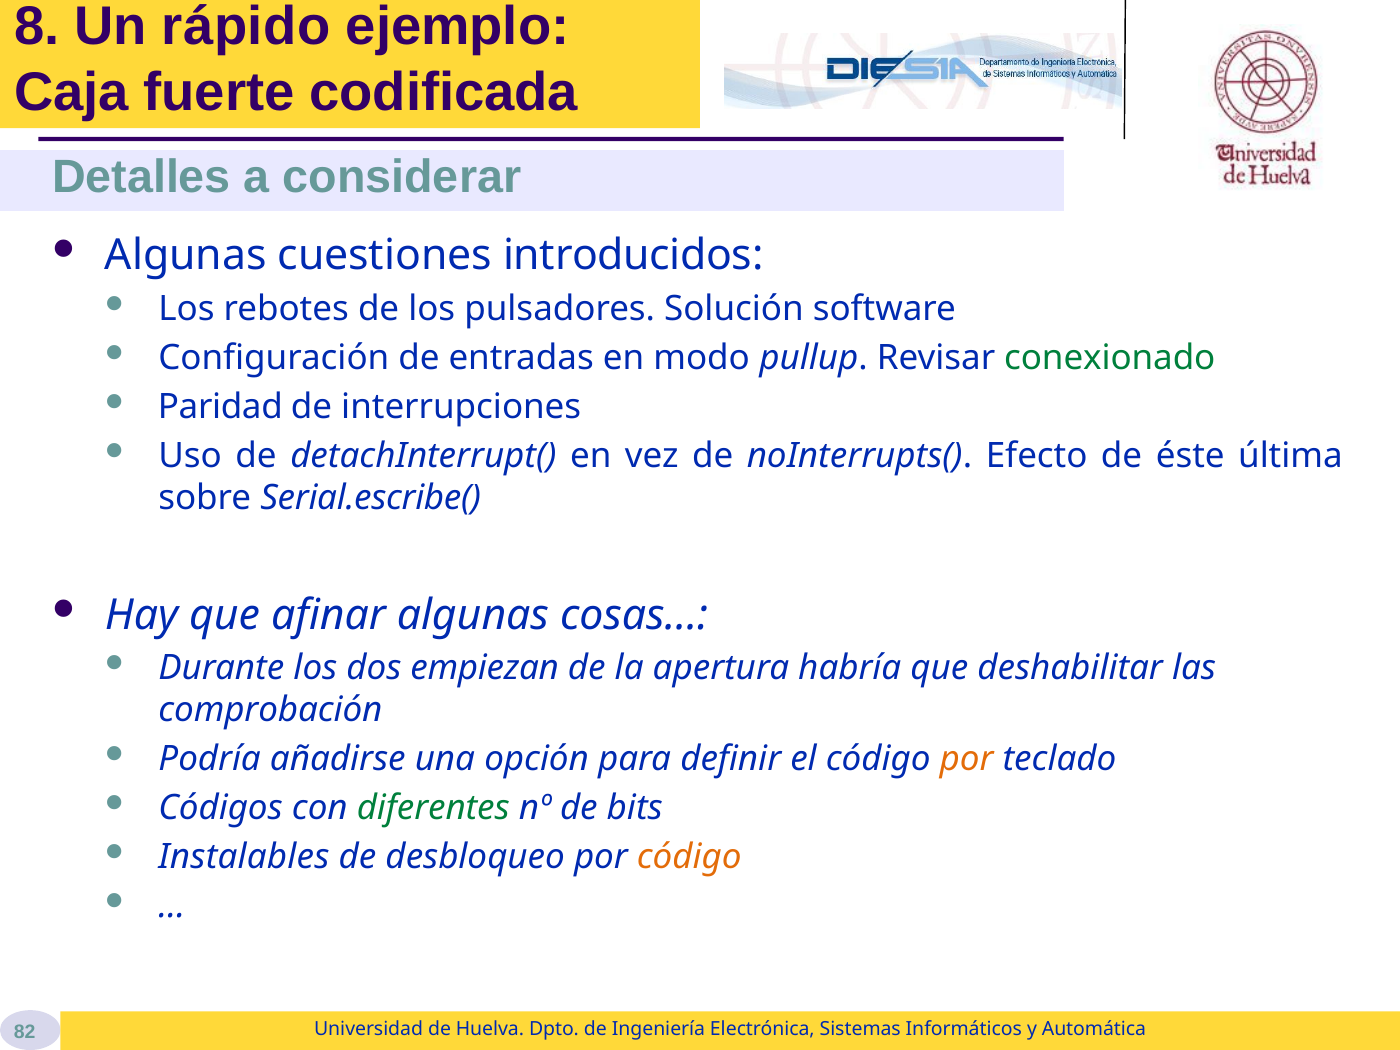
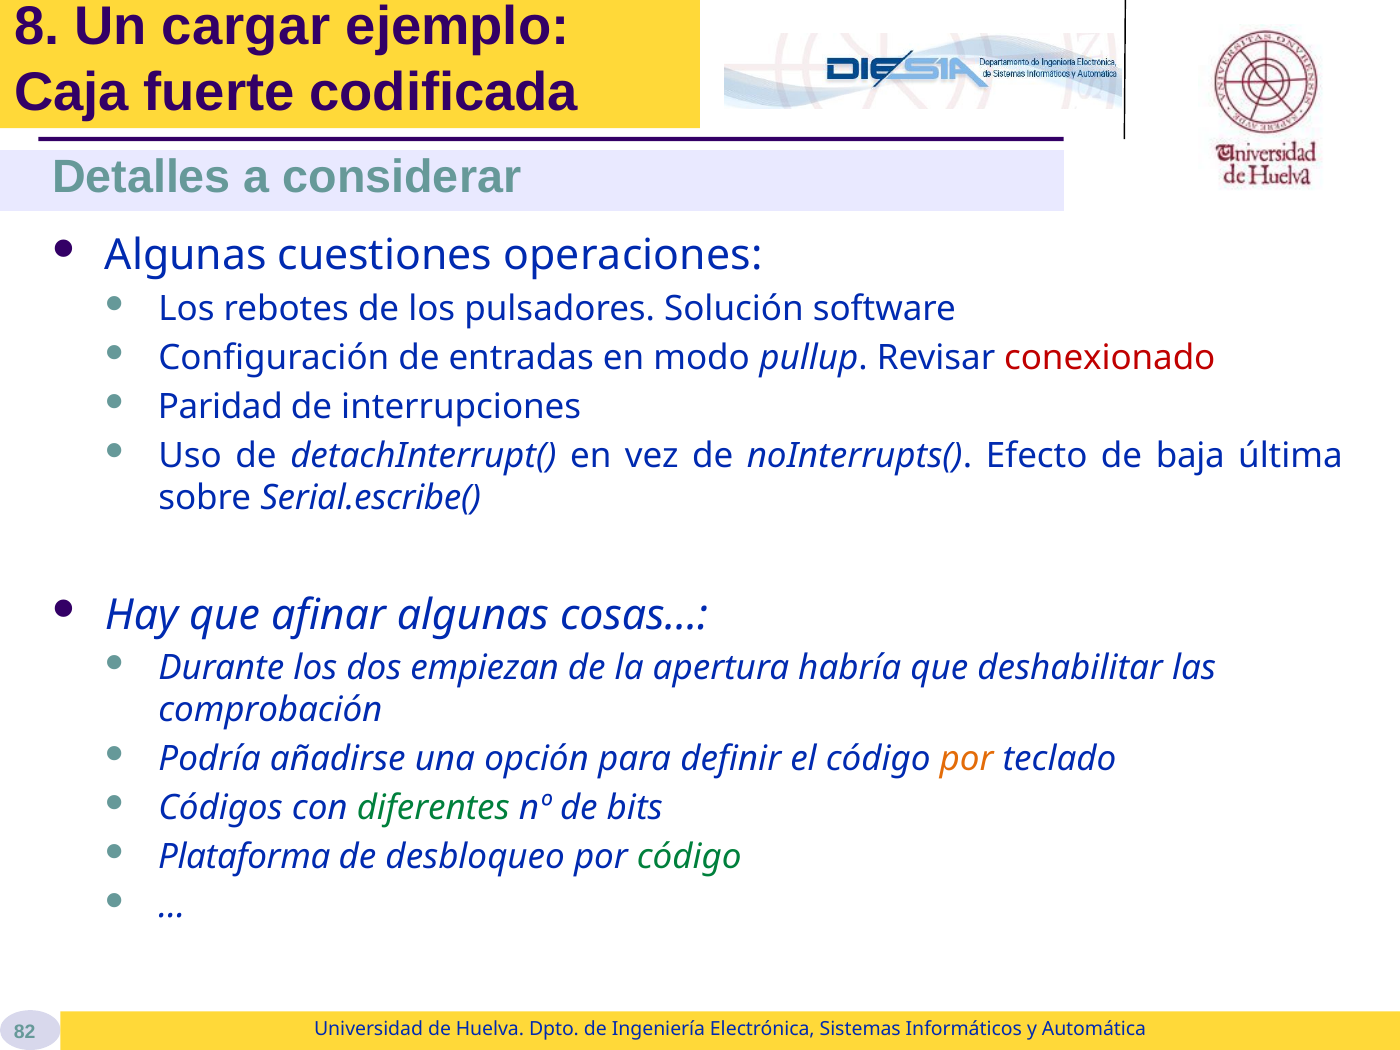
rápido: rápido -> cargar
introducidos: introducidos -> operaciones
conexionado colour: green -> red
éste: éste -> baja
Instalables: Instalables -> Plataforma
código at (689, 857) colour: orange -> green
